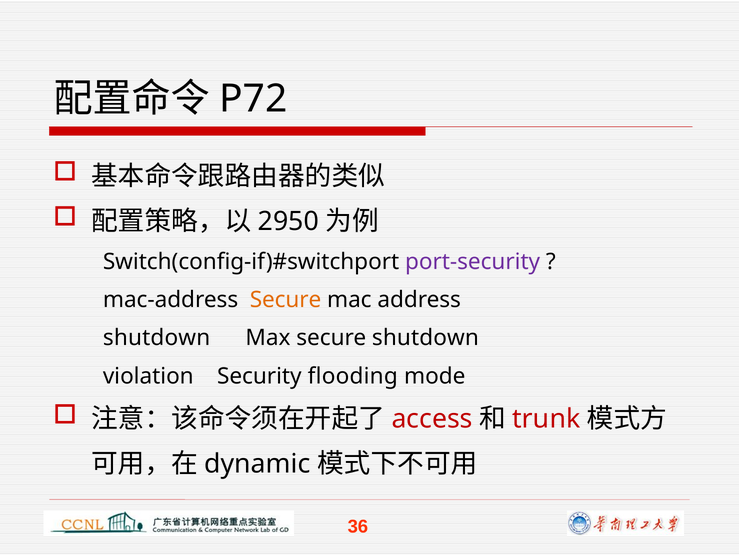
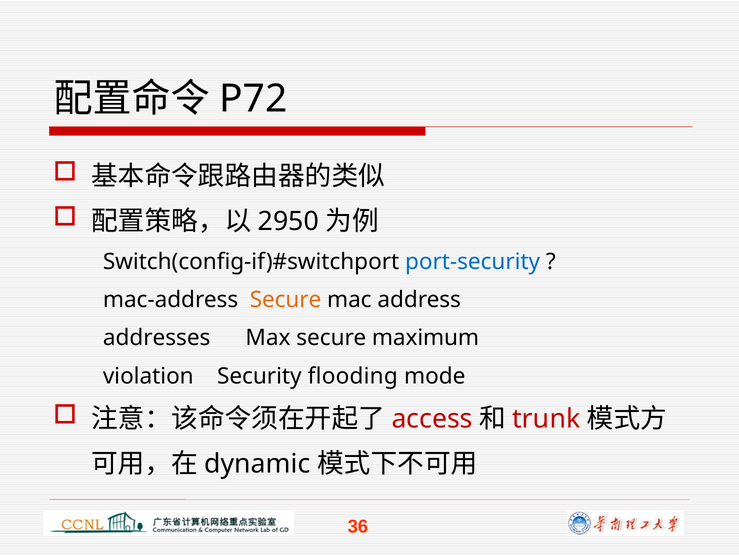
port-security colour: purple -> blue
shutdown at (157, 338): shutdown -> addresses
secure shutdown: shutdown -> maximum
